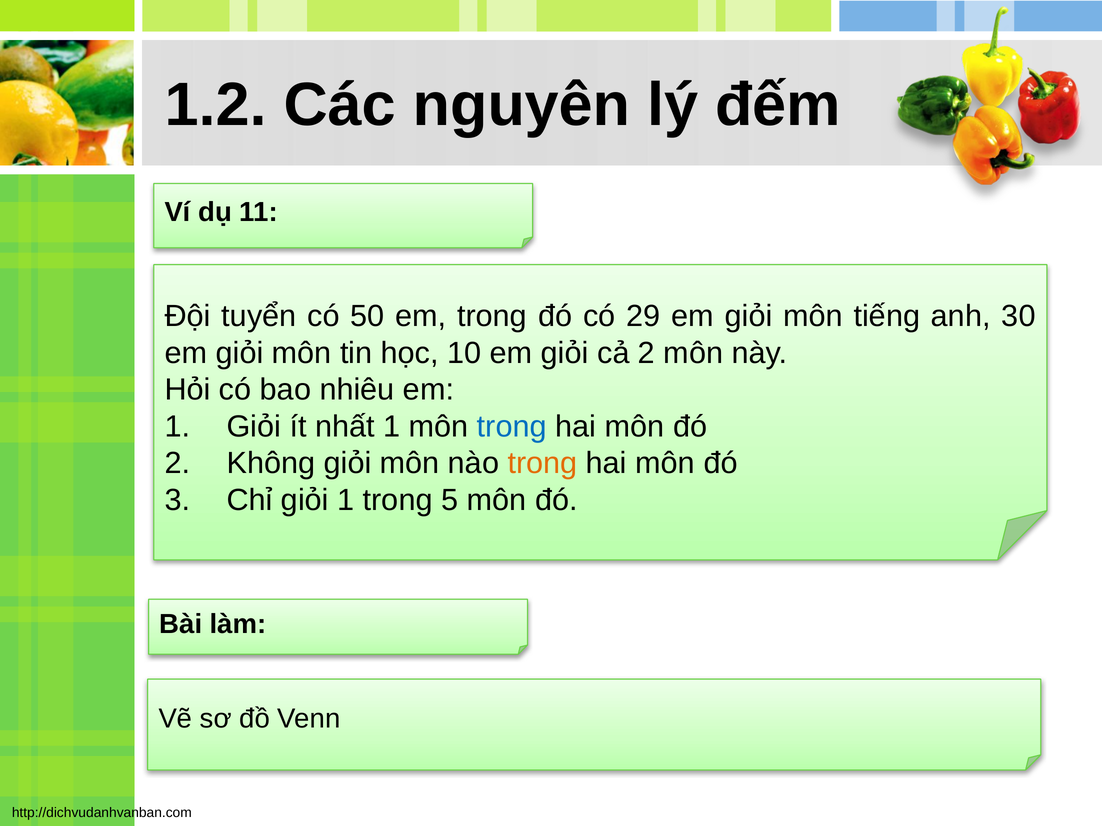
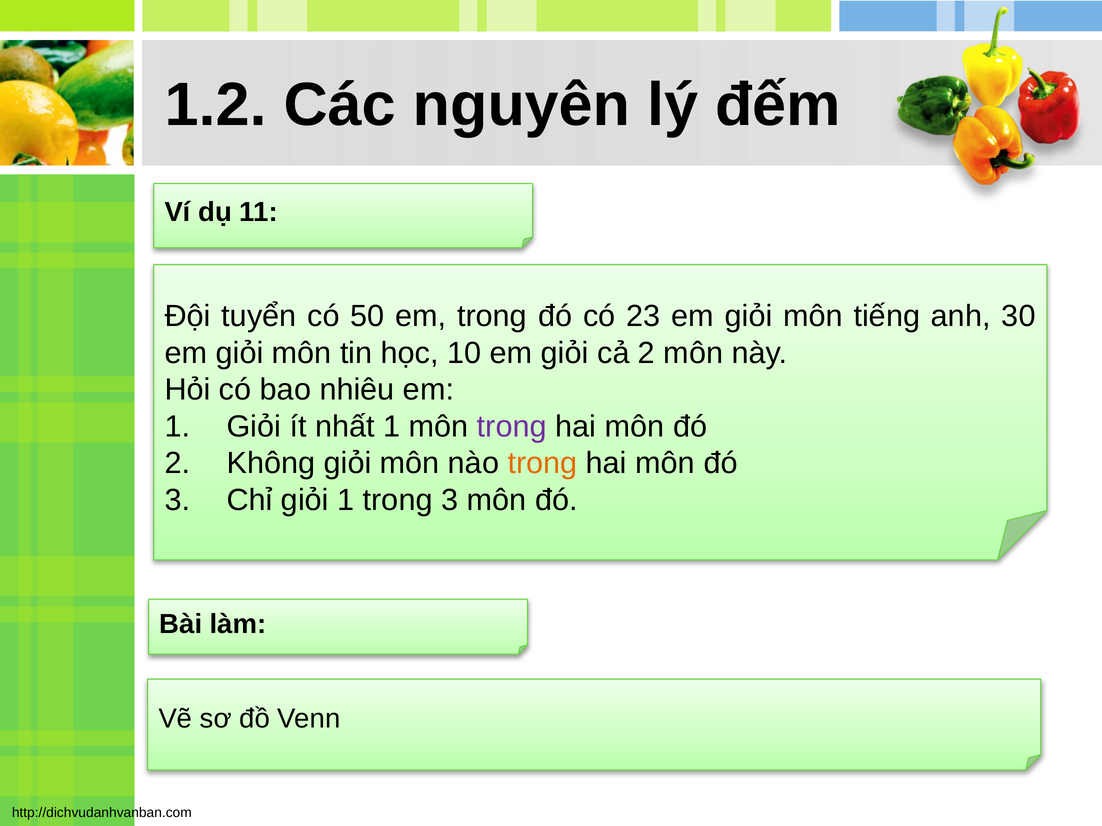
29: 29 -> 23
trong at (512, 427) colour: blue -> purple
trong 5: 5 -> 3
